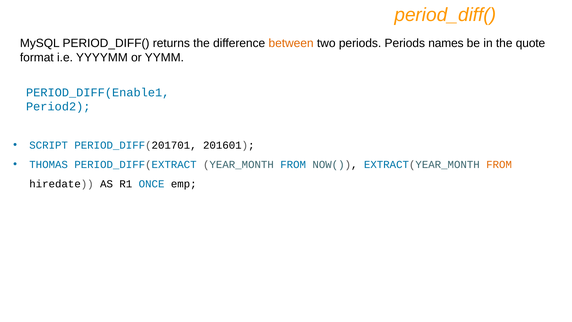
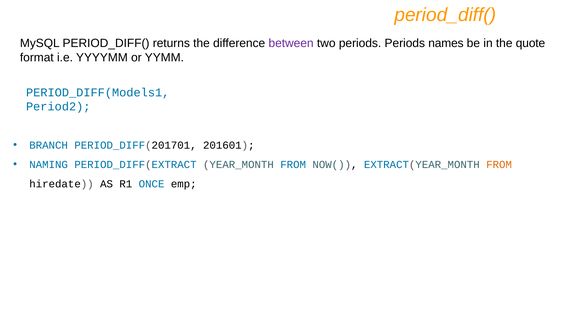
between colour: orange -> purple
PERIOD_DIFF(Enable1: PERIOD_DIFF(Enable1 -> PERIOD_DIFF(Models1
SCRIPT: SCRIPT -> BRANCH
THOMAS: THOMAS -> NAMING
